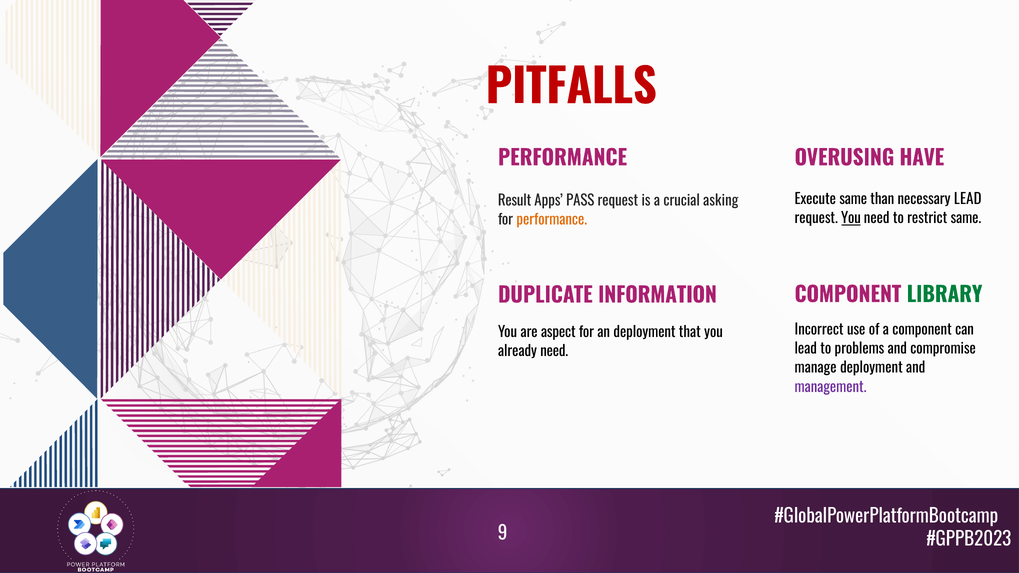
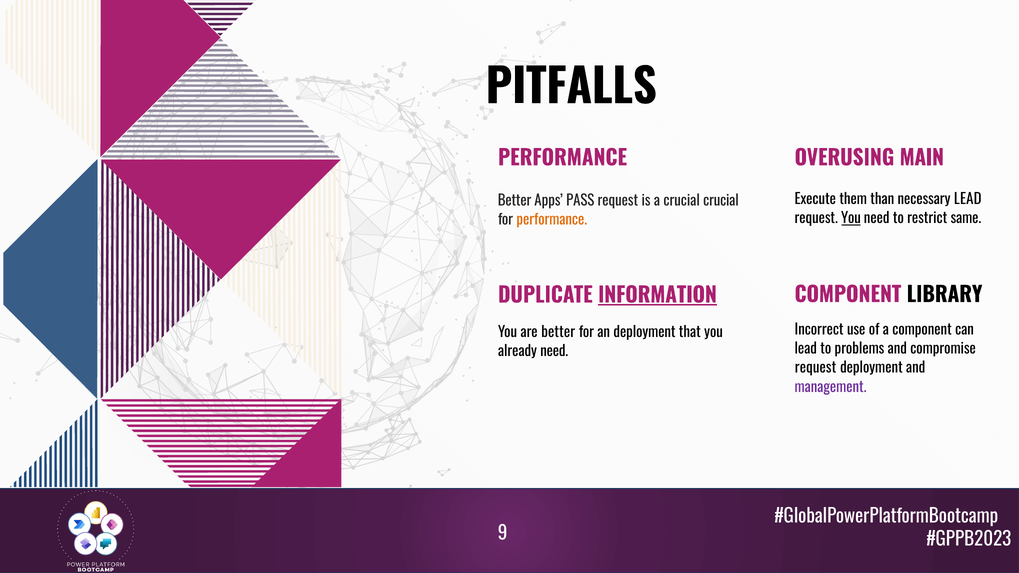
PITFALLS colour: red -> black
HAVE: HAVE -> MAIN
Execute same: same -> them
Result at (515, 201): Result -> Better
crucial asking: asking -> crucial
LIBRARY colour: green -> black
INFORMATION underline: none -> present
are aspect: aspect -> better
manage at (816, 368): manage -> request
